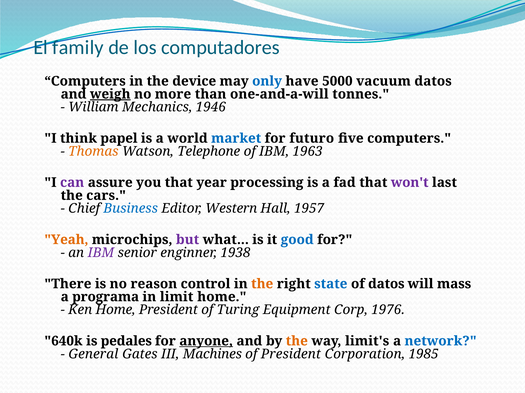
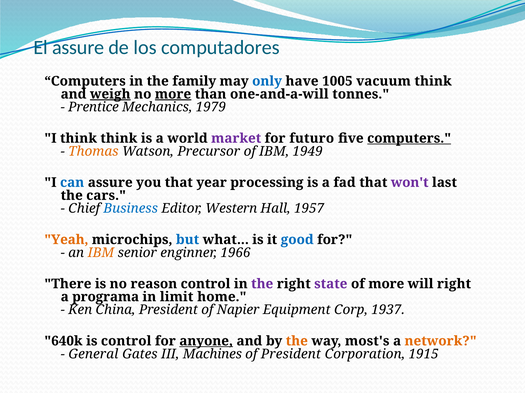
El family: family -> assure
device: device -> family
5000: 5000 -> 1005
vacuum datos: datos -> think
more at (173, 94) underline: none -> present
William: William -> Prentice
1946: 1946 -> 1979
think papel: papel -> think
market colour: blue -> purple
computers at (409, 139) underline: none -> present
Telephone: Telephone -> Precursor
1963: 1963 -> 1949
can colour: purple -> blue
but colour: purple -> blue
IBM at (101, 253) colour: purple -> orange
1938: 1938 -> 1966
the at (262, 284) colour: orange -> purple
state colour: blue -> purple
of datos: datos -> more
will mass: mass -> right
Ken Home: Home -> China
Turing: Turing -> Napier
1976: 1976 -> 1937
is pedales: pedales -> control
limit's: limit's -> most's
network colour: blue -> orange
1985: 1985 -> 1915
